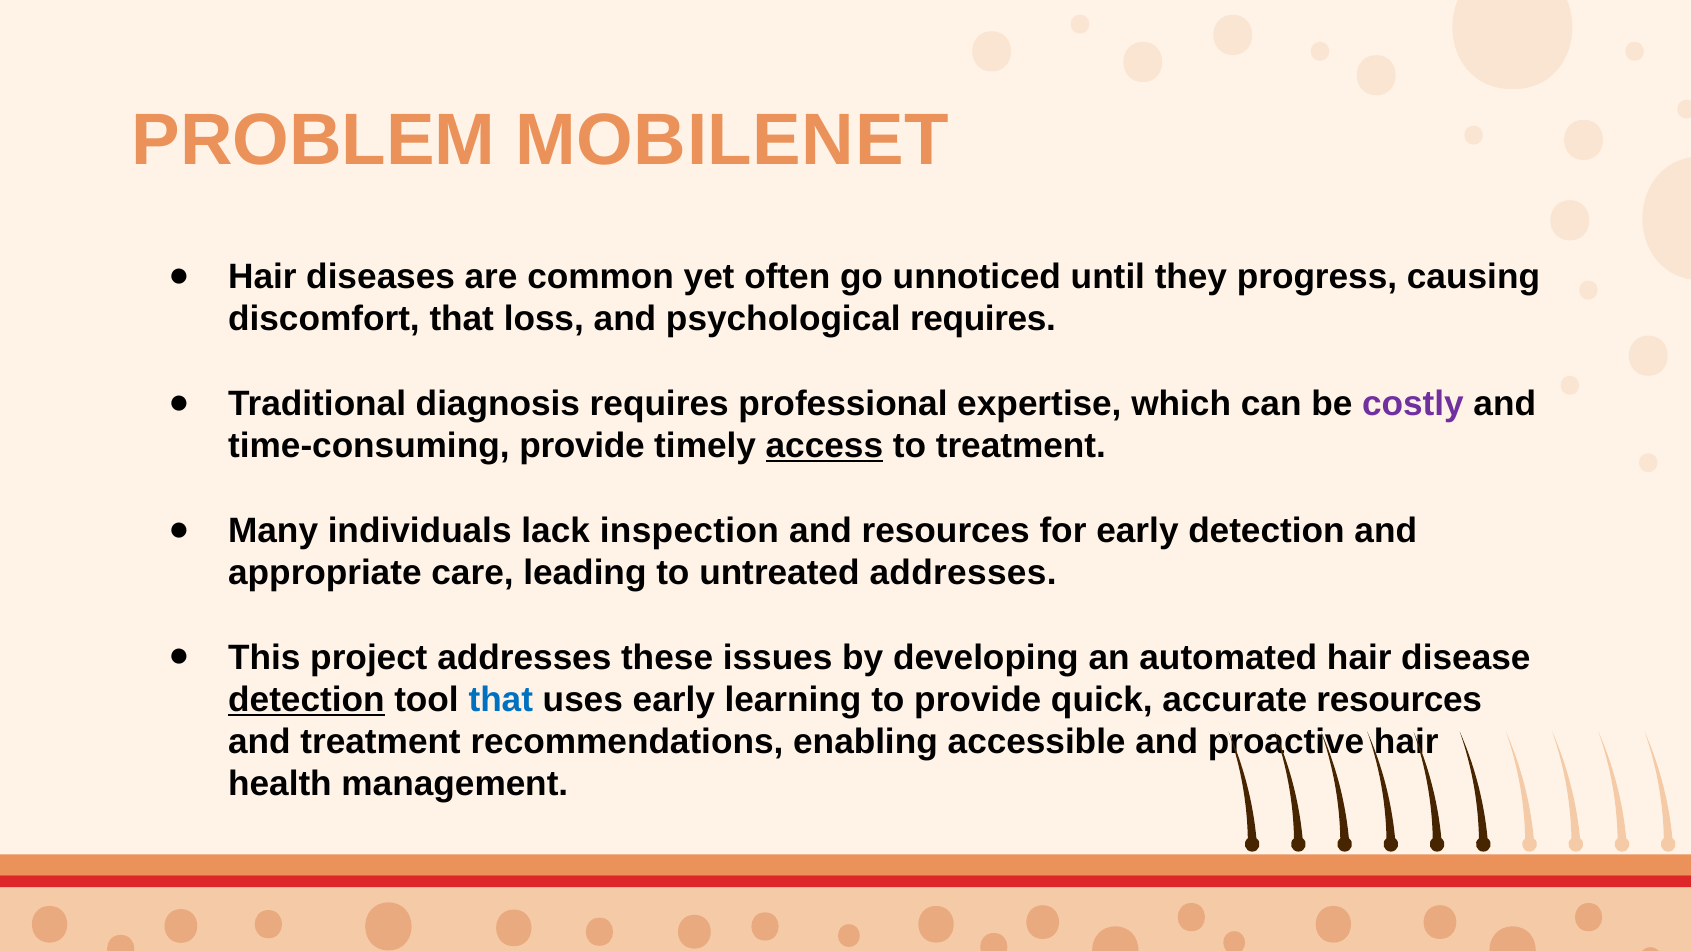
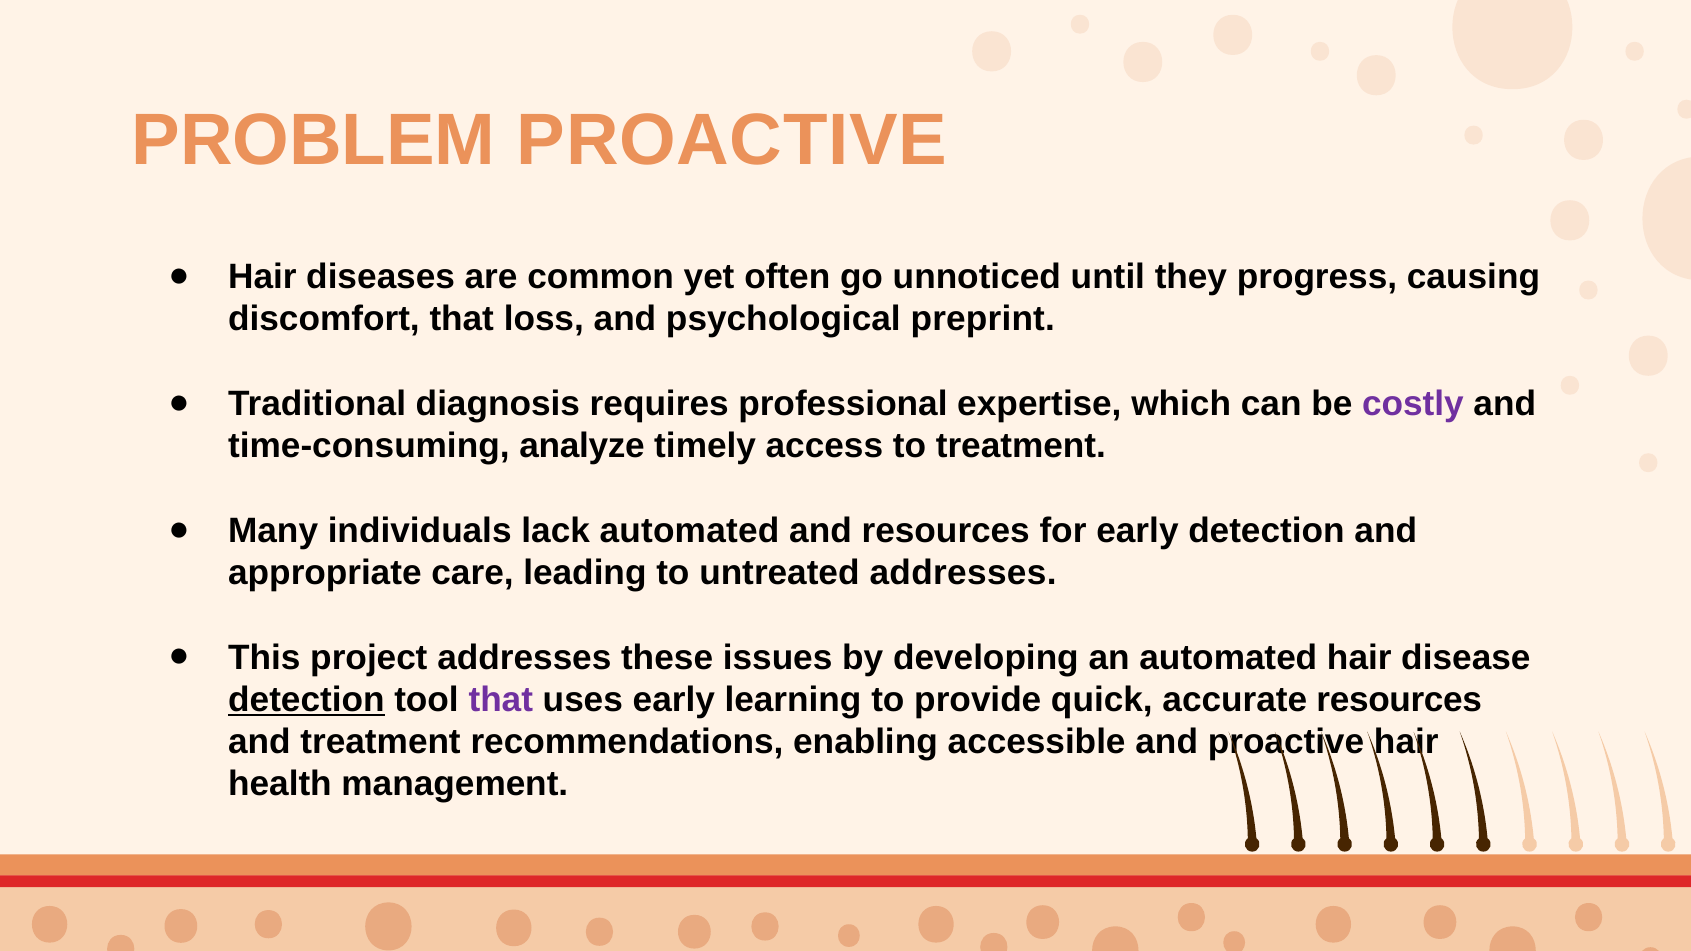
PROBLEM MOBILENET: MOBILENET -> PROACTIVE
psychological requires: requires -> preprint
time-consuming provide: provide -> analyze
access underline: present -> none
lack inspection: inspection -> automated
that at (501, 700) colour: blue -> purple
